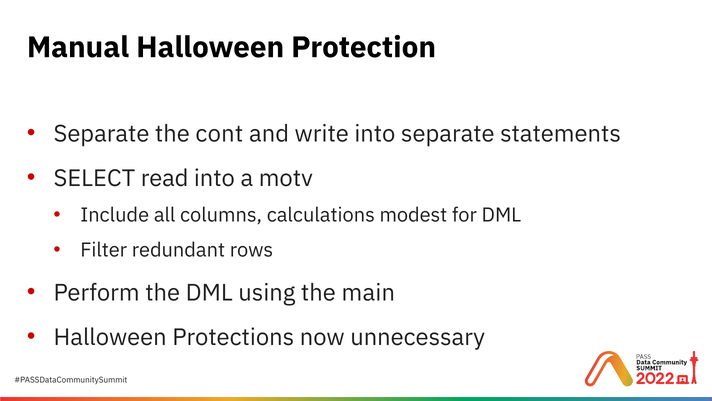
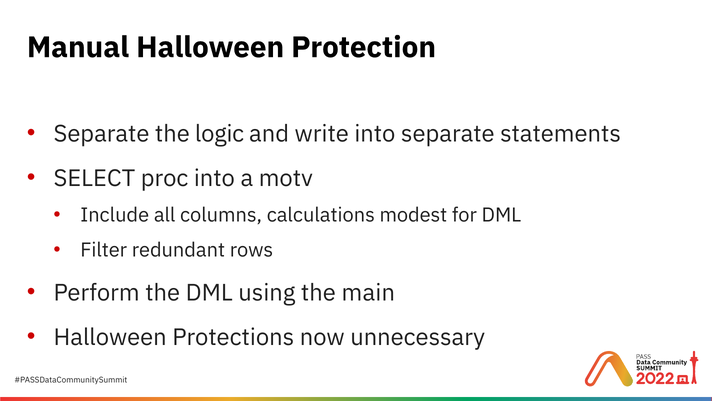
cont: cont -> logic
read: read -> proc
